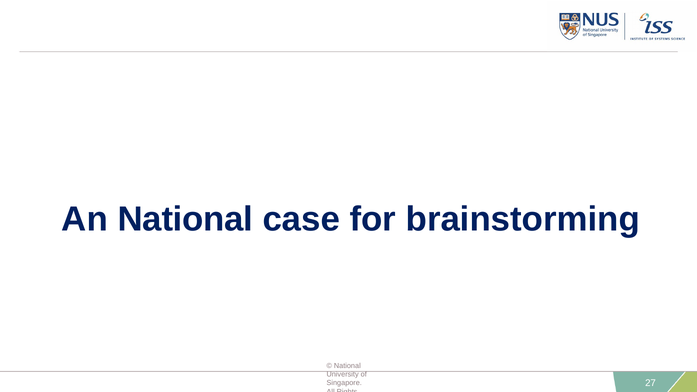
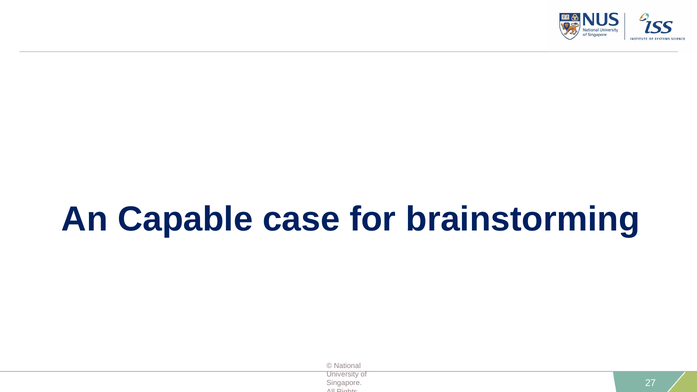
An National: National -> Capable
